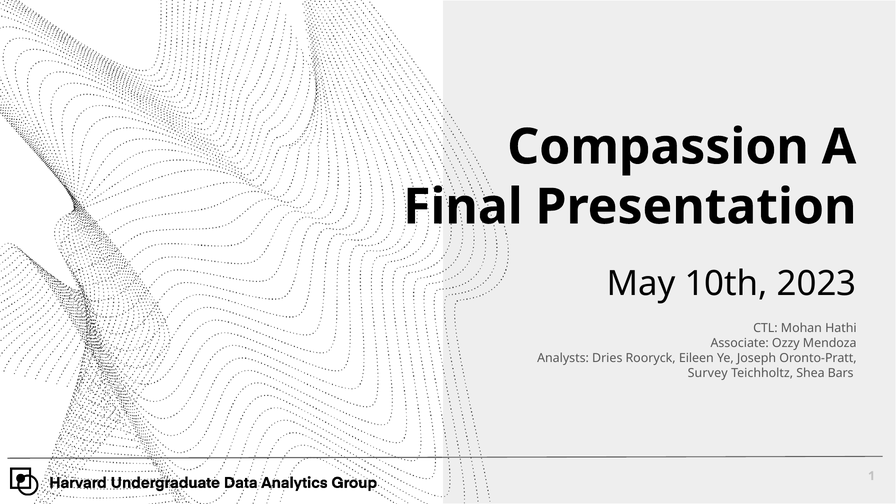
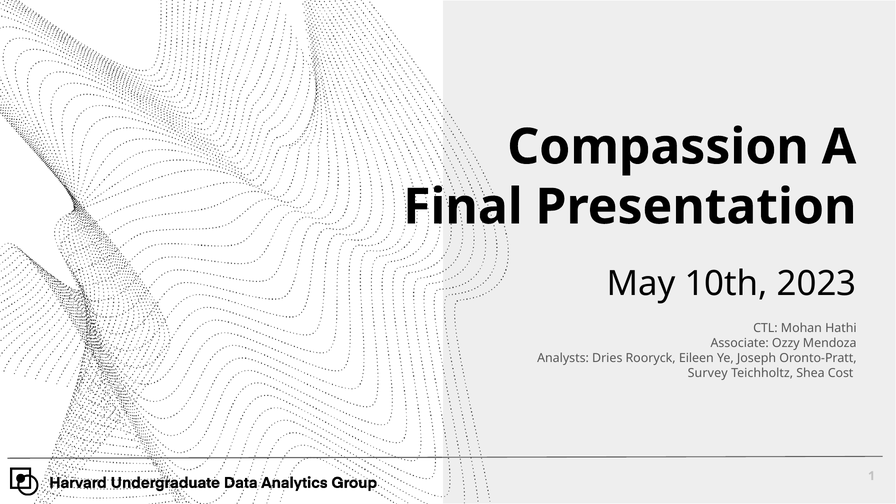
Bars: Bars -> Cost
